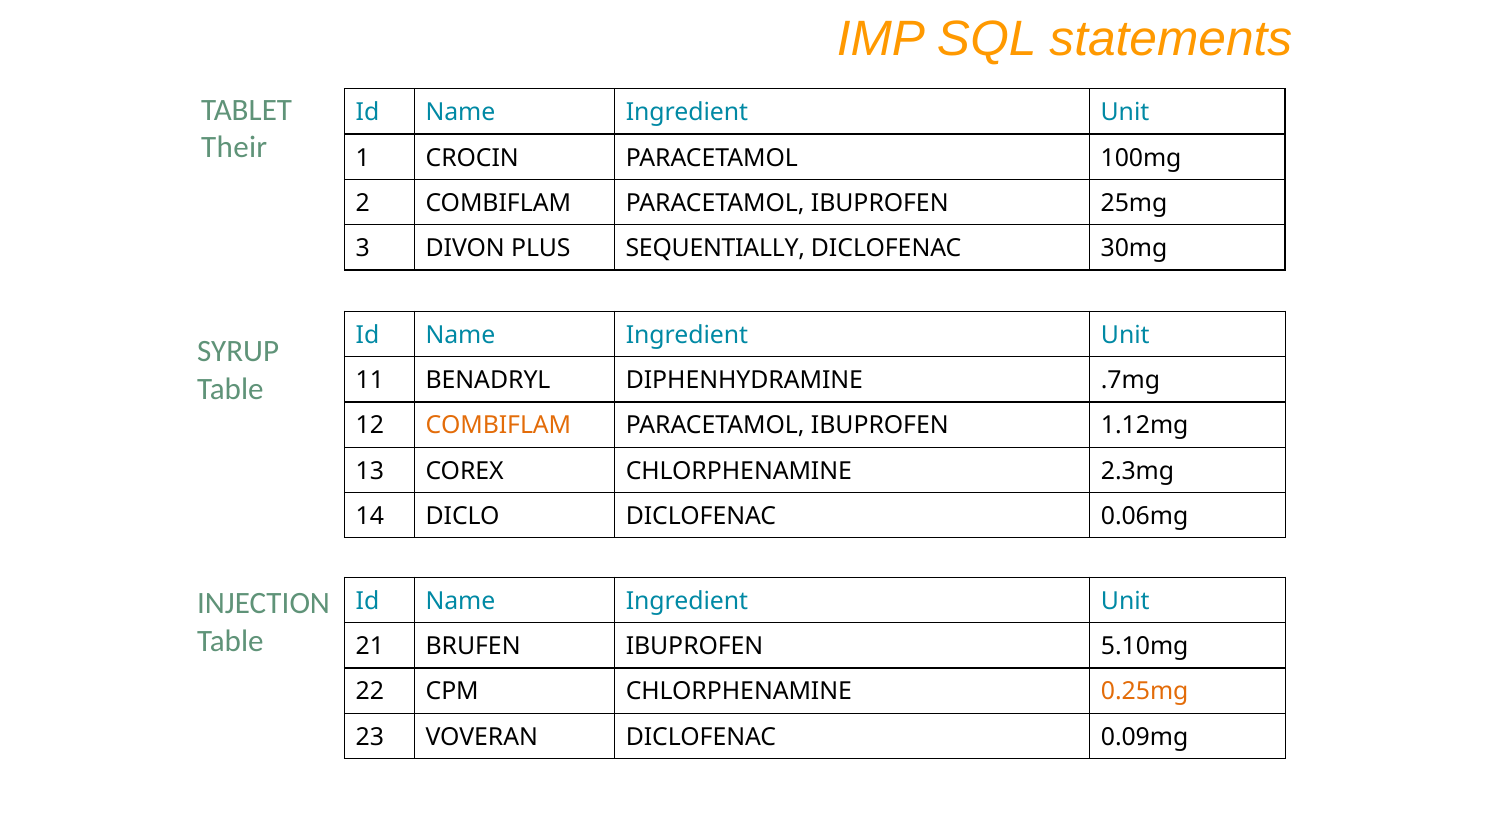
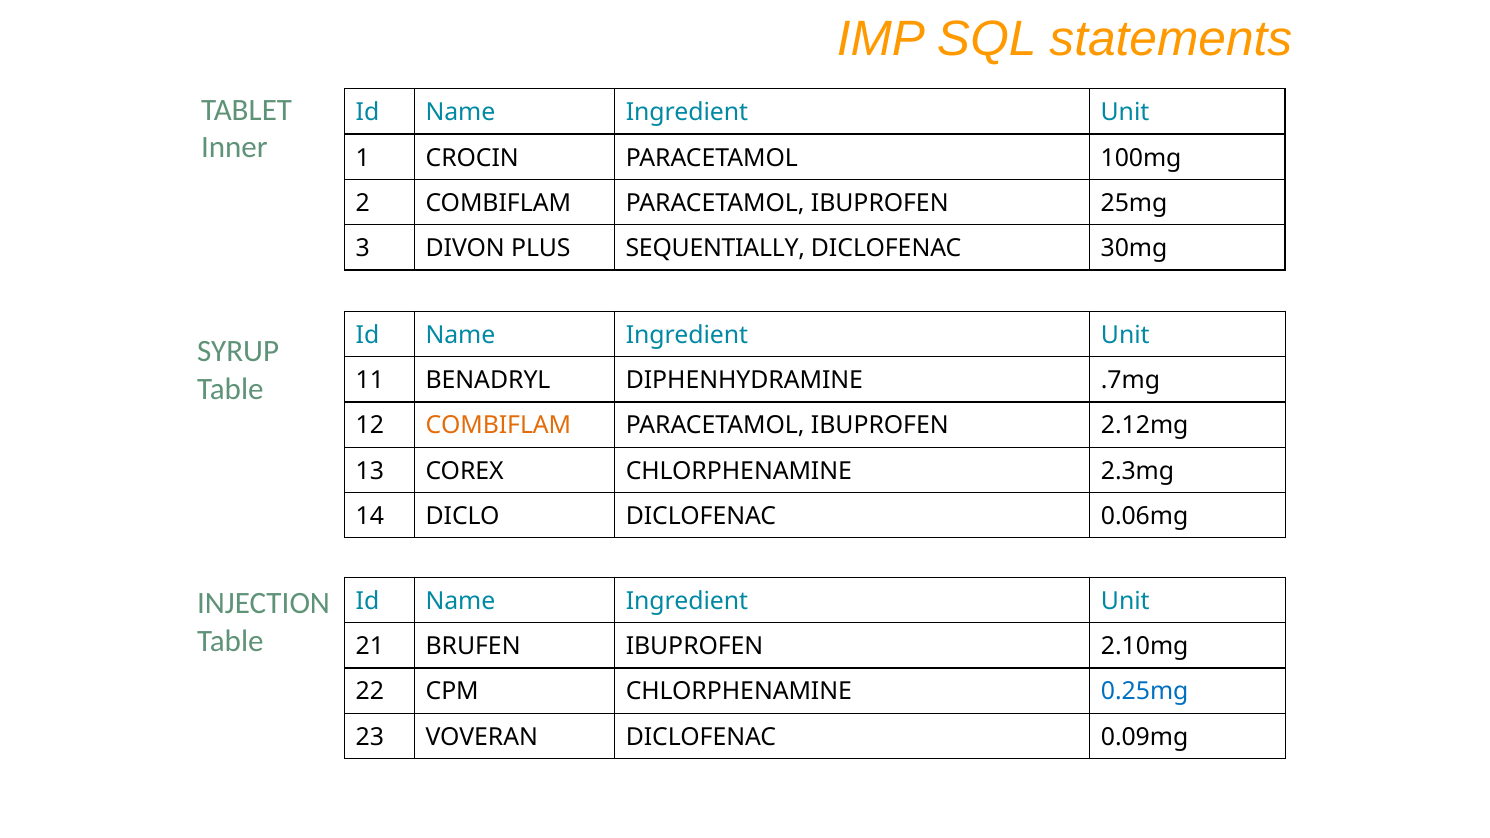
Their: Their -> Inner
1.12mg: 1.12mg -> 2.12mg
5.10mg: 5.10mg -> 2.10mg
0.25mg colour: orange -> blue
